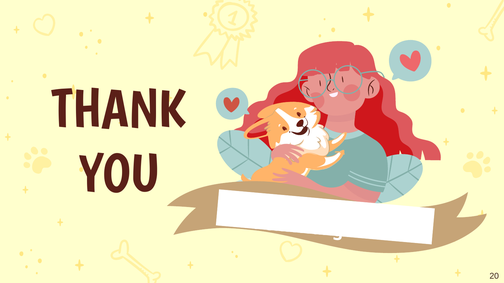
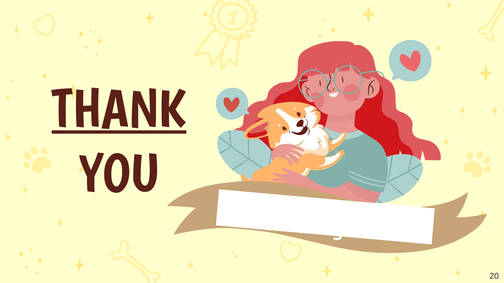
THANK underline: none -> present
